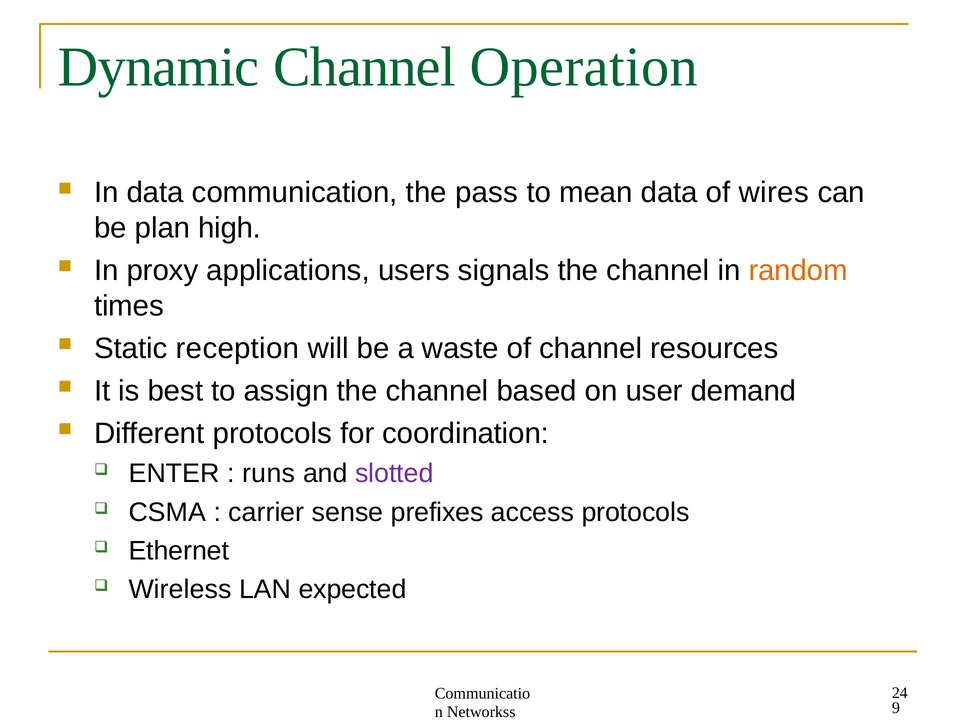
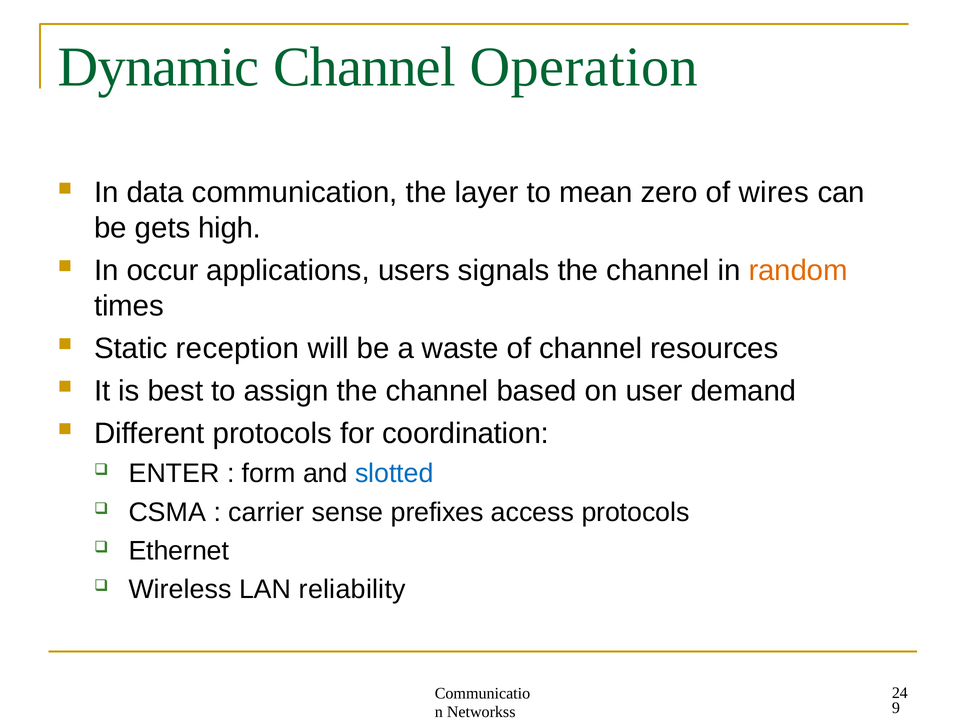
pass: pass -> layer
mean data: data -> zero
plan: plan -> gets
proxy: proxy -> occur
runs: runs -> form
slotted colour: purple -> blue
expected: expected -> reliability
